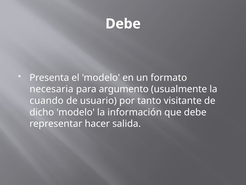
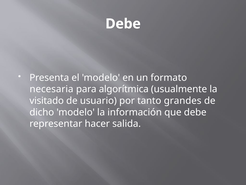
argumento: argumento -> algorítmica
cuando: cuando -> visitado
visitante: visitante -> grandes
